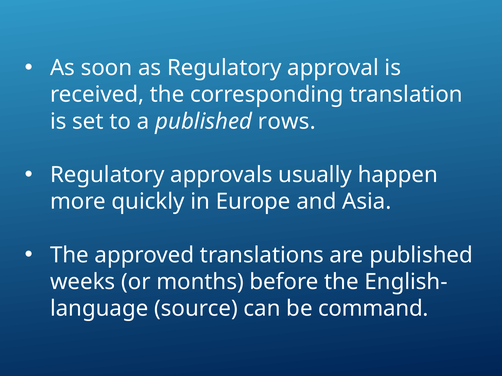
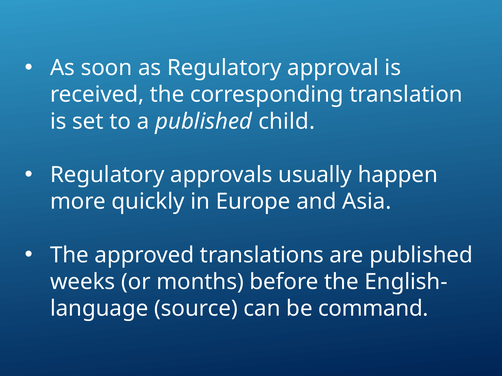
rows: rows -> child
